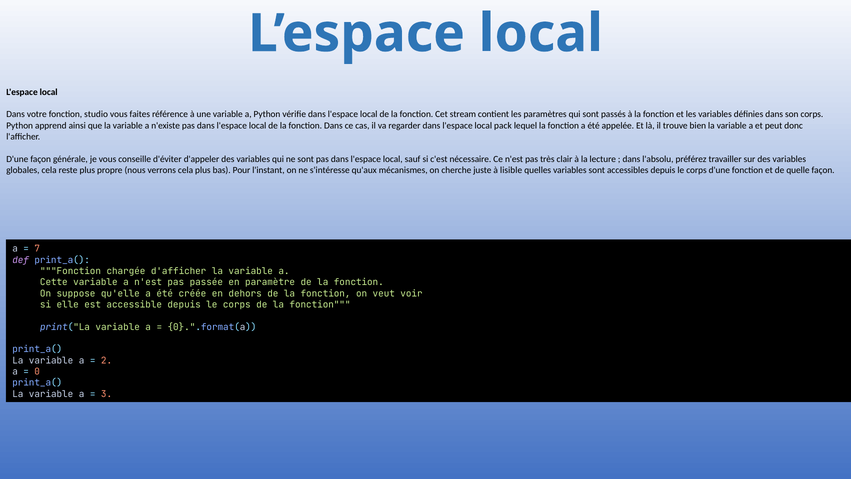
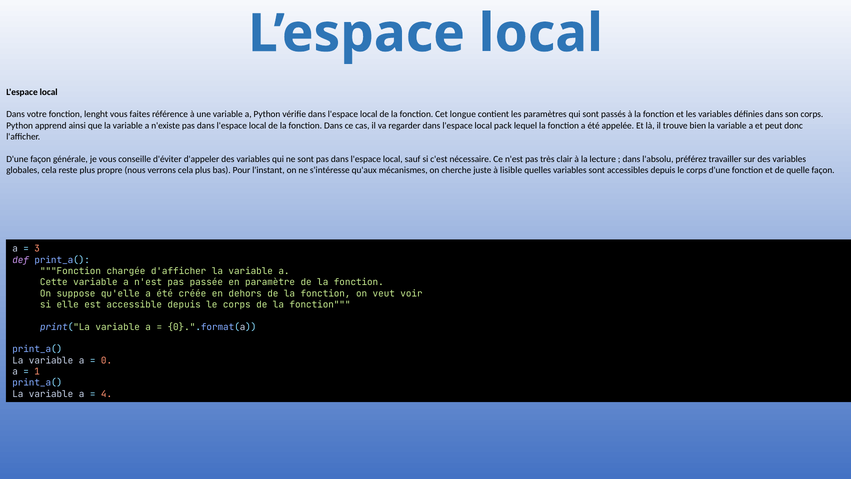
studio: studio -> lenght
stream: stream -> longue
7: 7 -> 3
2: 2 -> 0
0: 0 -> 1
3: 3 -> 4
